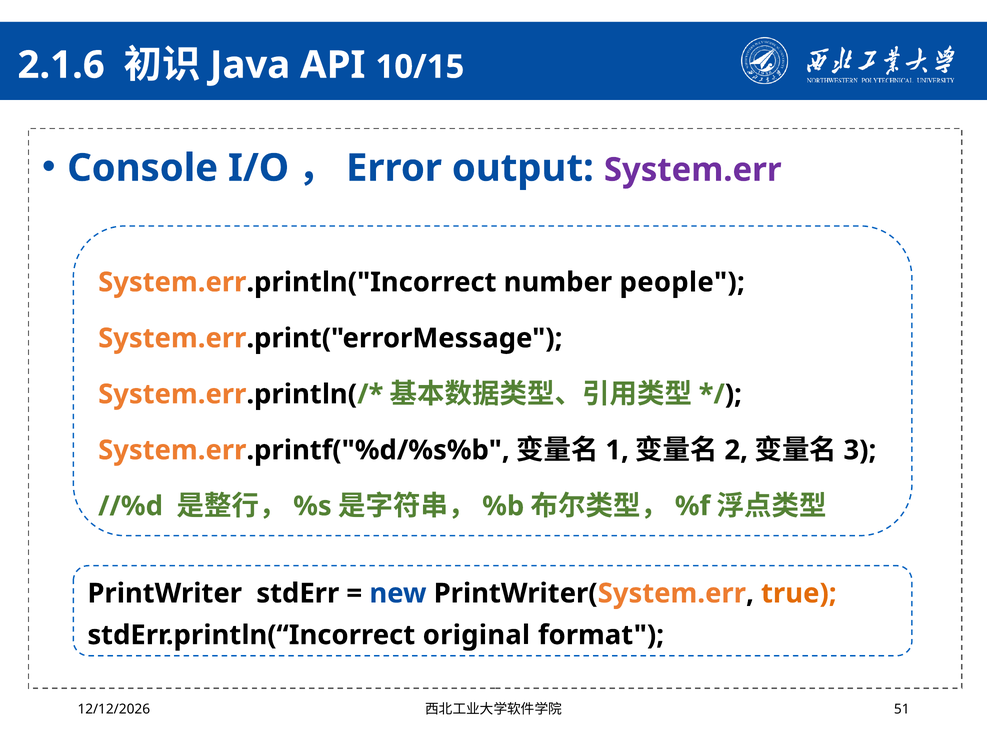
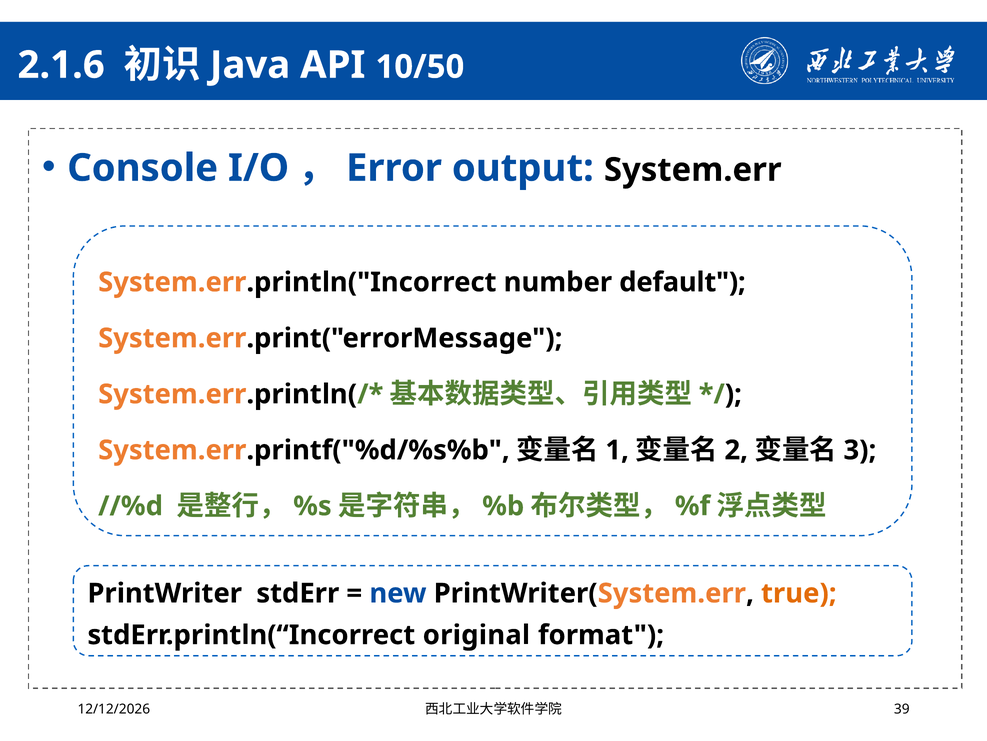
10/15: 10/15 -> 10/50
System.err colour: purple -> black
people: people -> default
51: 51 -> 39
